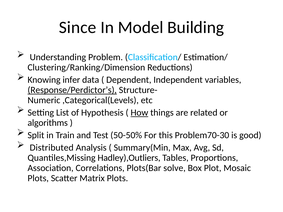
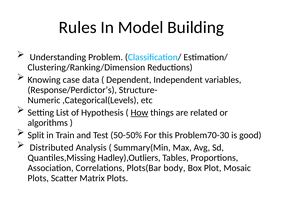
Since: Since -> Rules
infer: infer -> case
Response/Perdictor’s underline: present -> none
solve: solve -> body
